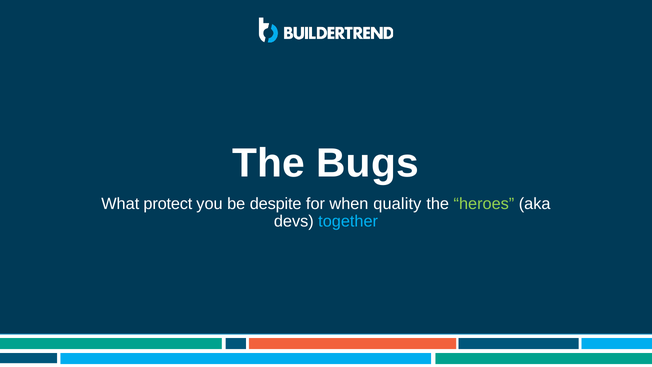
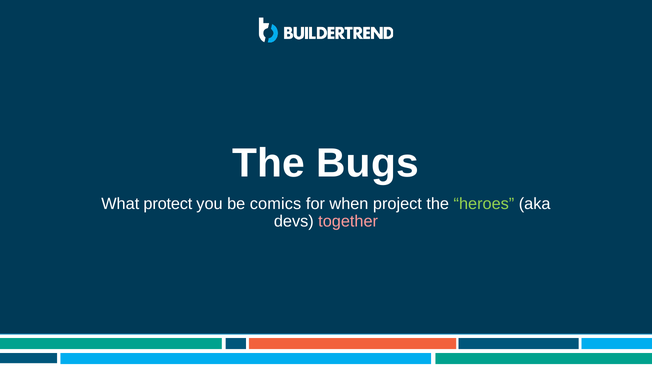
despite: despite -> comics
quality: quality -> project
together colour: light blue -> pink
